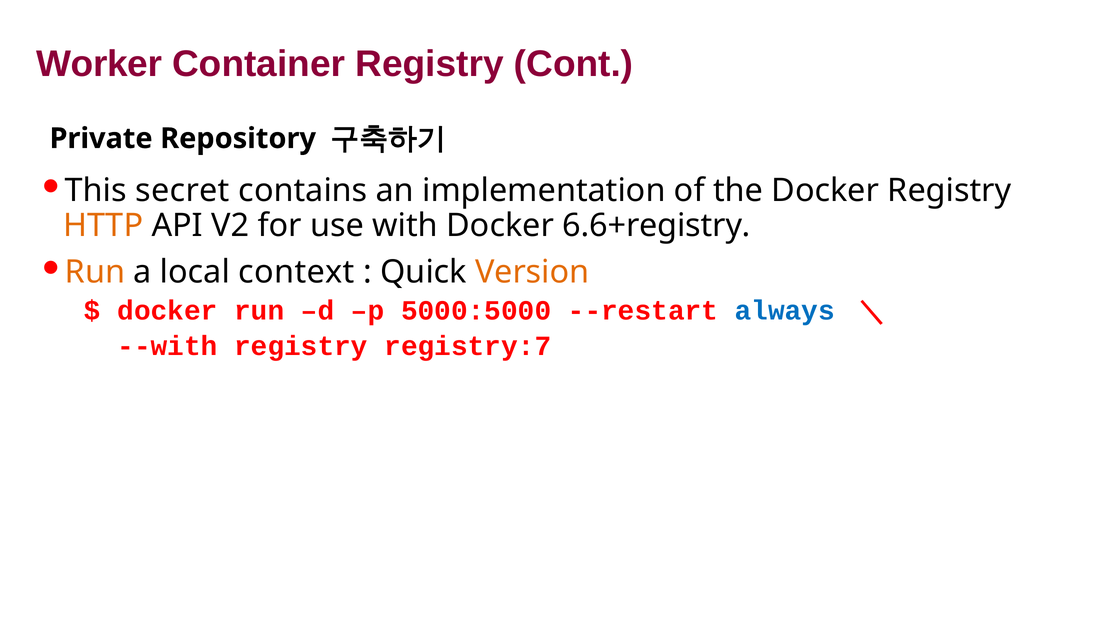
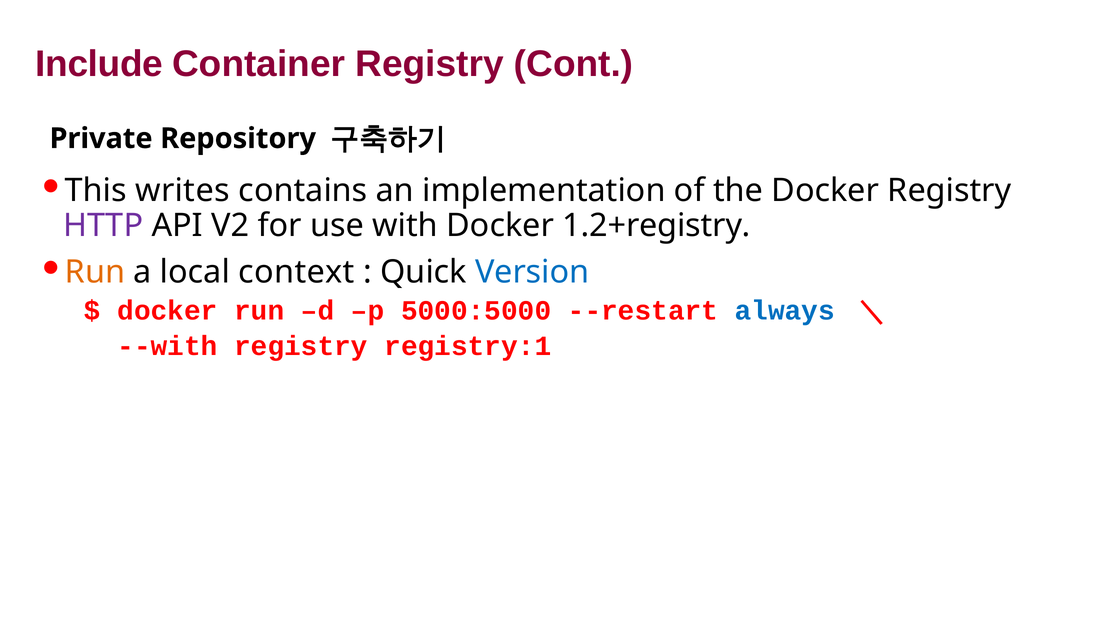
Worker: Worker -> Include
secret: secret -> writes
HTTP colour: orange -> purple
6.6+registry: 6.6+registry -> 1.2+registry
Version colour: orange -> blue
registry:7: registry:7 -> registry:1
